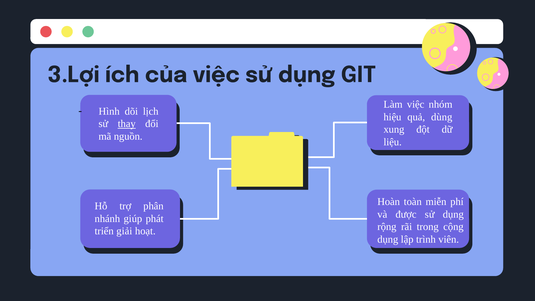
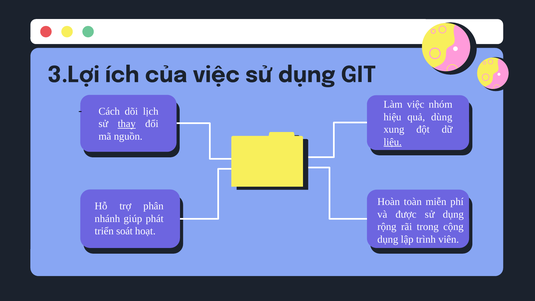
Hình: Hình -> Cách
liệu underline: none -> present
giải: giải -> soát
